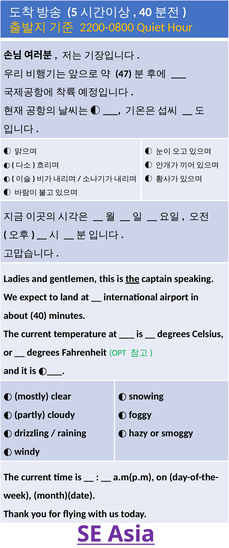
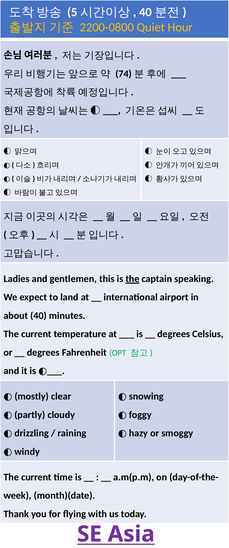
47: 47 -> 74
